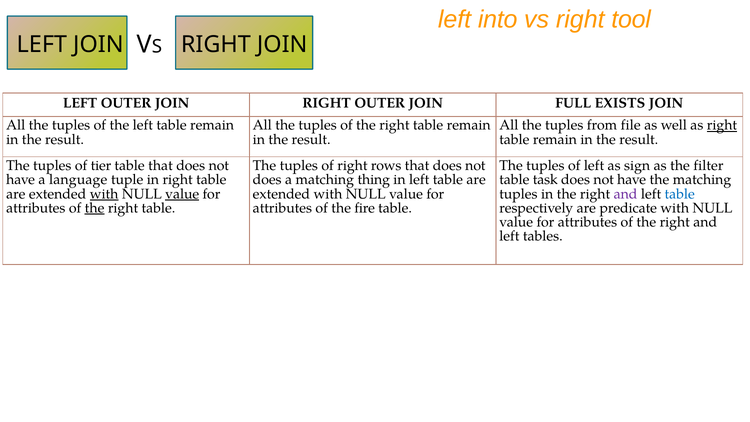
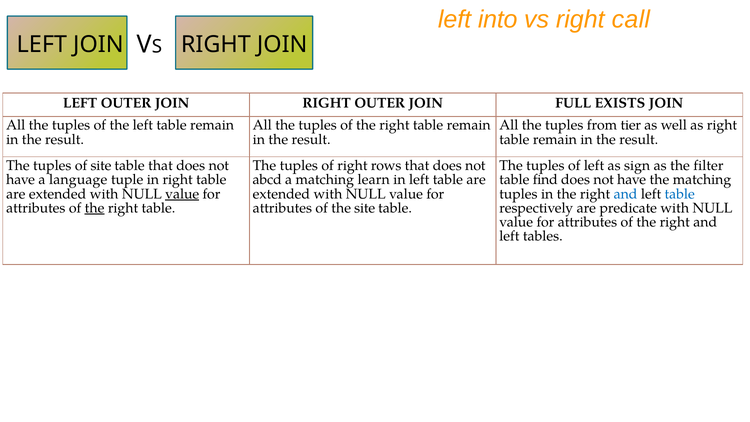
tool: tool -> call
file: file -> tier
right at (722, 125) underline: present -> none
of tier: tier -> site
does at (267, 180): does -> abcd
thing: thing -> learn
task: task -> find
with at (104, 194) underline: present -> none
and at (626, 194) colour: purple -> blue
the fire: fire -> site
